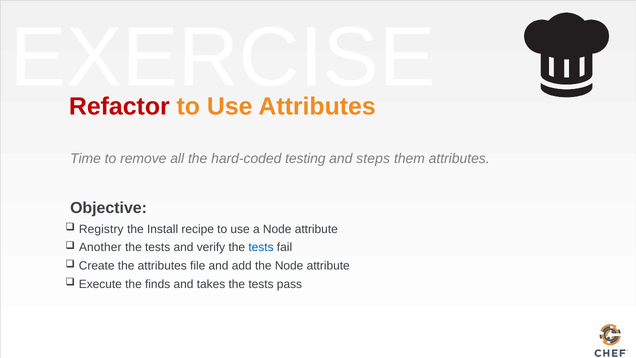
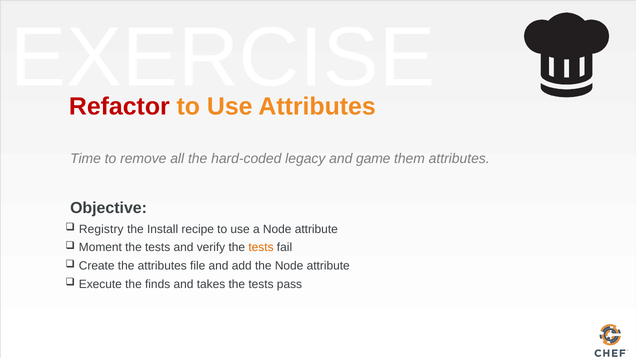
testing: testing -> legacy
steps: steps -> game
Another: Another -> Moment
tests at (261, 247) colour: blue -> orange
